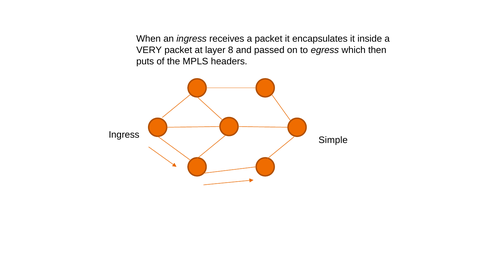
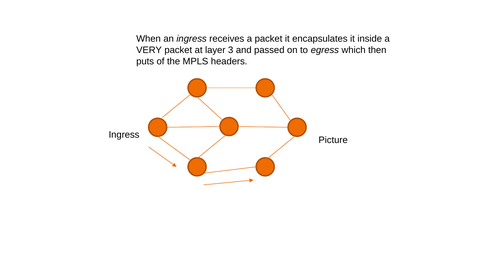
8: 8 -> 3
Simple: Simple -> Picture
